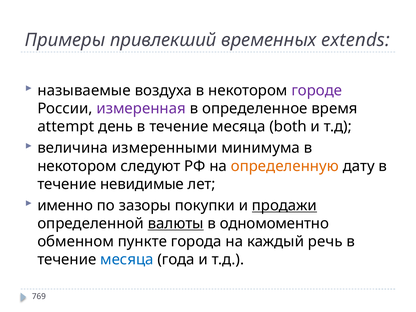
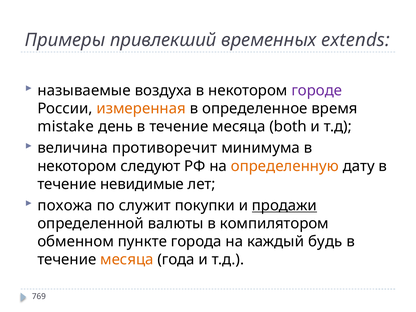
измеренная colour: purple -> orange
attempt: attempt -> mistake
измеренными: измеренными -> противоречит
именно: именно -> похожа
зазоры: зазоры -> служит
валюты underline: present -> none
одномоментно: одномоментно -> компилятором
речь: речь -> будь
месяца at (127, 260) colour: blue -> orange
